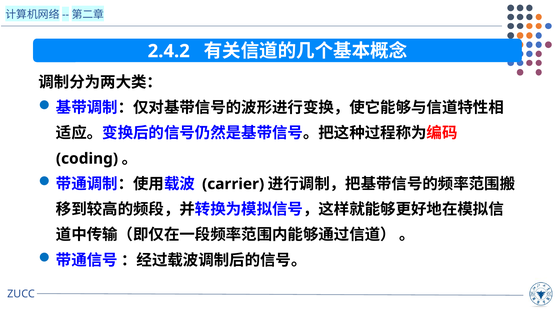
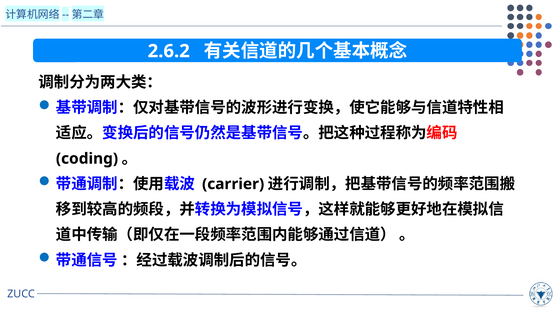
2.4.2: 2.4.2 -> 2.6.2
